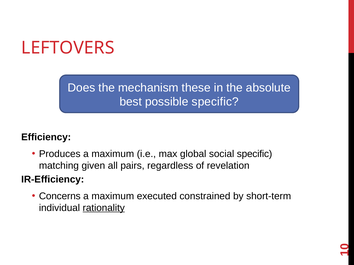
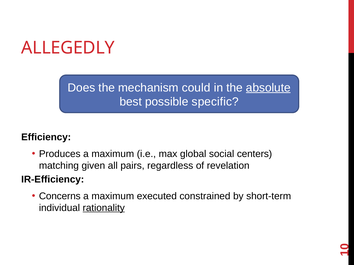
LEFTOVERS: LEFTOVERS -> ALLEGEDLY
these: these -> could
absolute underline: none -> present
social specific: specific -> centers
